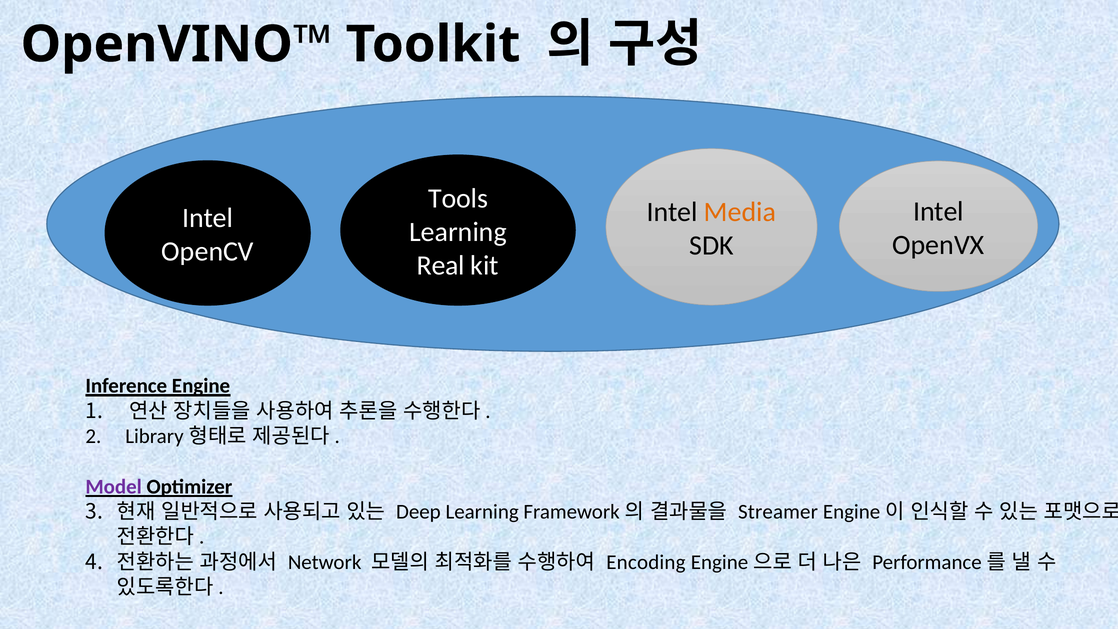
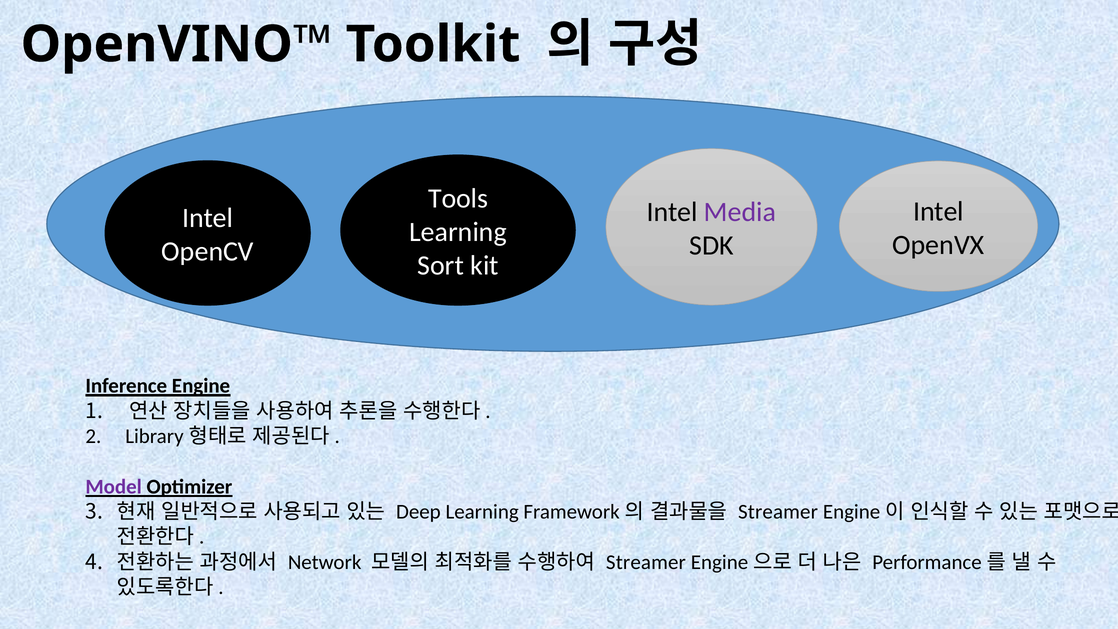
Media colour: orange -> purple
Real: Real -> Sort
Encoding at (646, 562): Encoding -> Streamer
